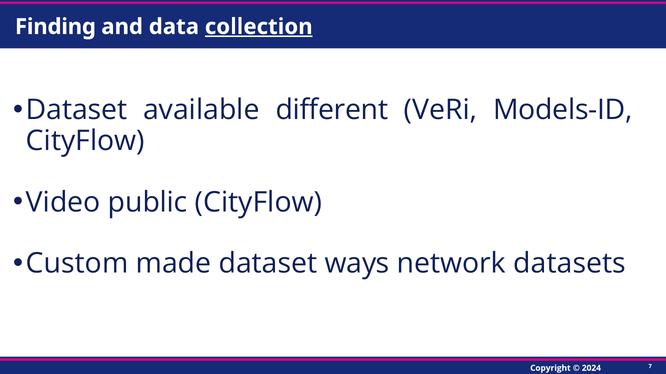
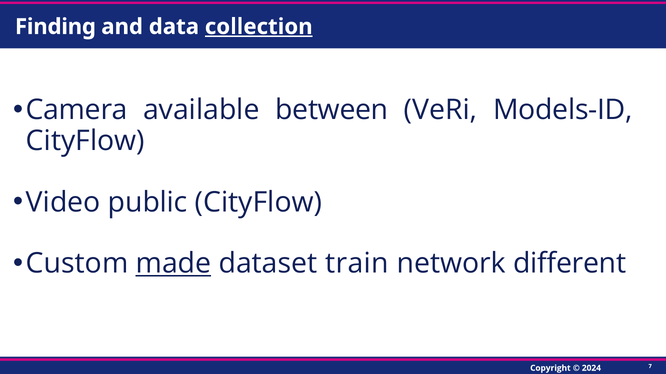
Dataset at (77, 110): Dataset -> Camera
different: different -> between
made underline: none -> present
ways: ways -> train
datasets: datasets -> different
